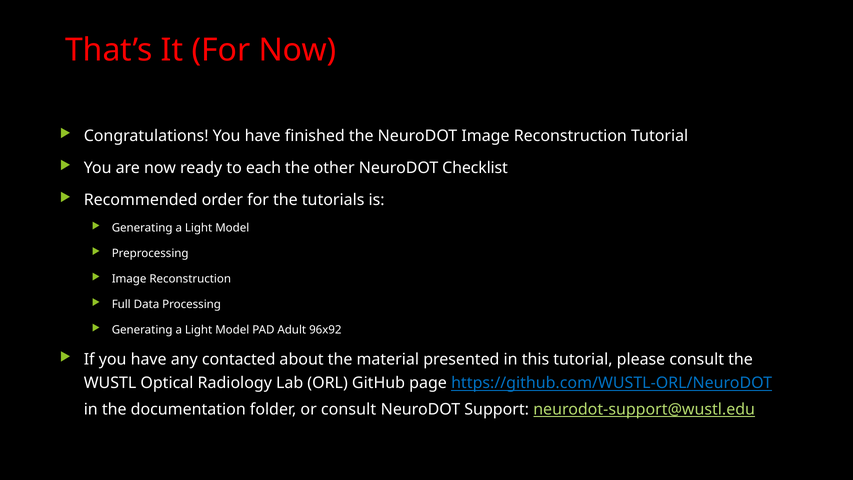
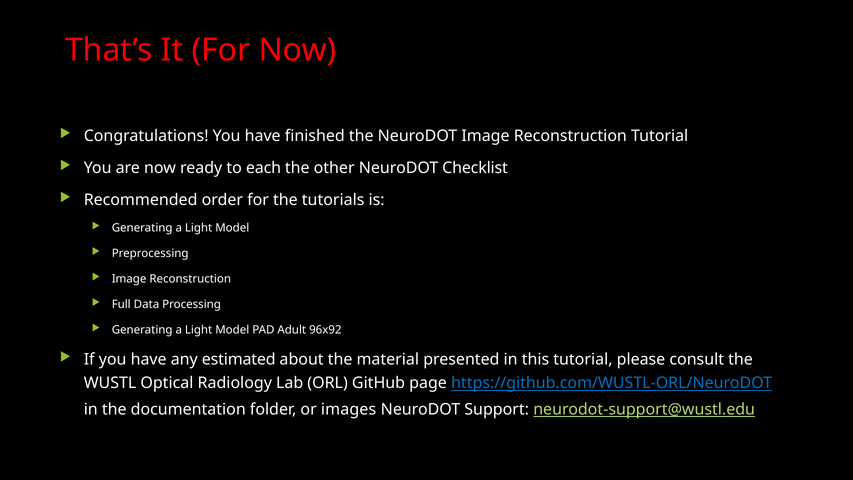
contacted: contacted -> estimated
or consult: consult -> images
